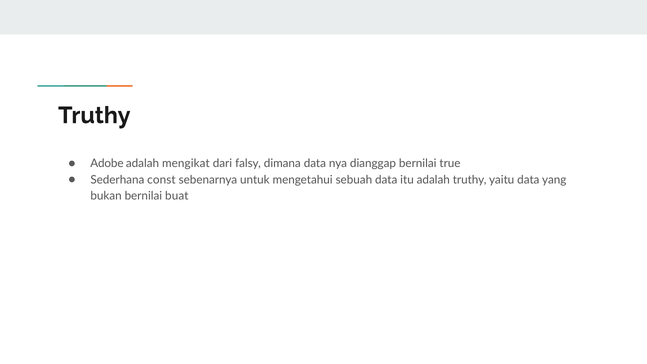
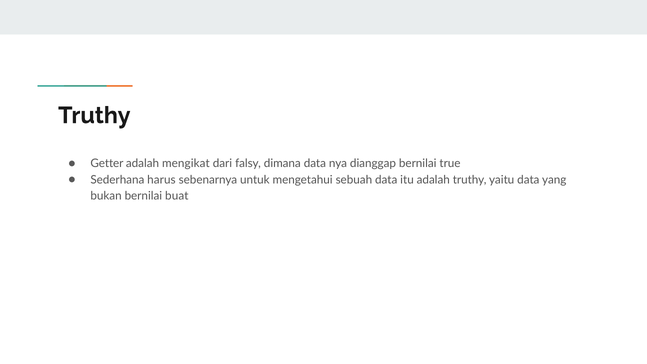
Adobe: Adobe -> Getter
const: const -> harus
